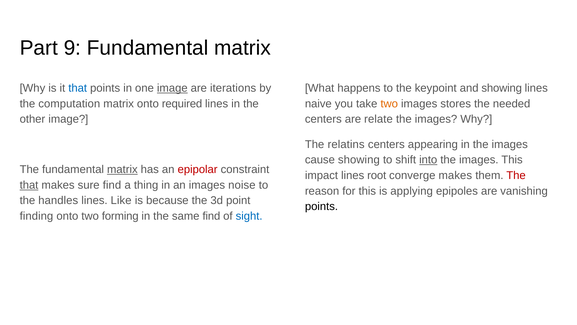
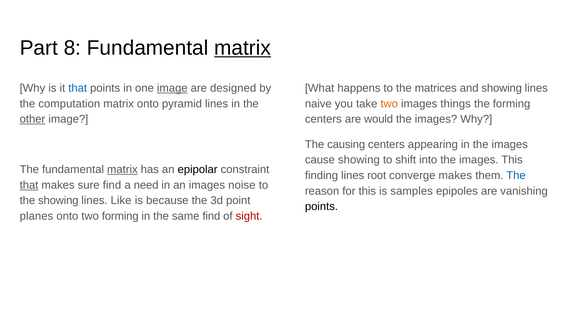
9: 9 -> 8
matrix at (243, 48) underline: none -> present
iterations: iterations -> designed
keypoint: keypoint -> matrices
required: required -> pyramid
stores: stores -> things
the needed: needed -> forming
other underline: none -> present
relate: relate -> would
relatins: relatins -> causing
into underline: present -> none
epipolar colour: red -> black
impact: impact -> finding
The at (516, 175) colour: red -> blue
thing: thing -> need
applying: applying -> samples
the handles: handles -> showing
finding: finding -> planes
sight colour: blue -> red
